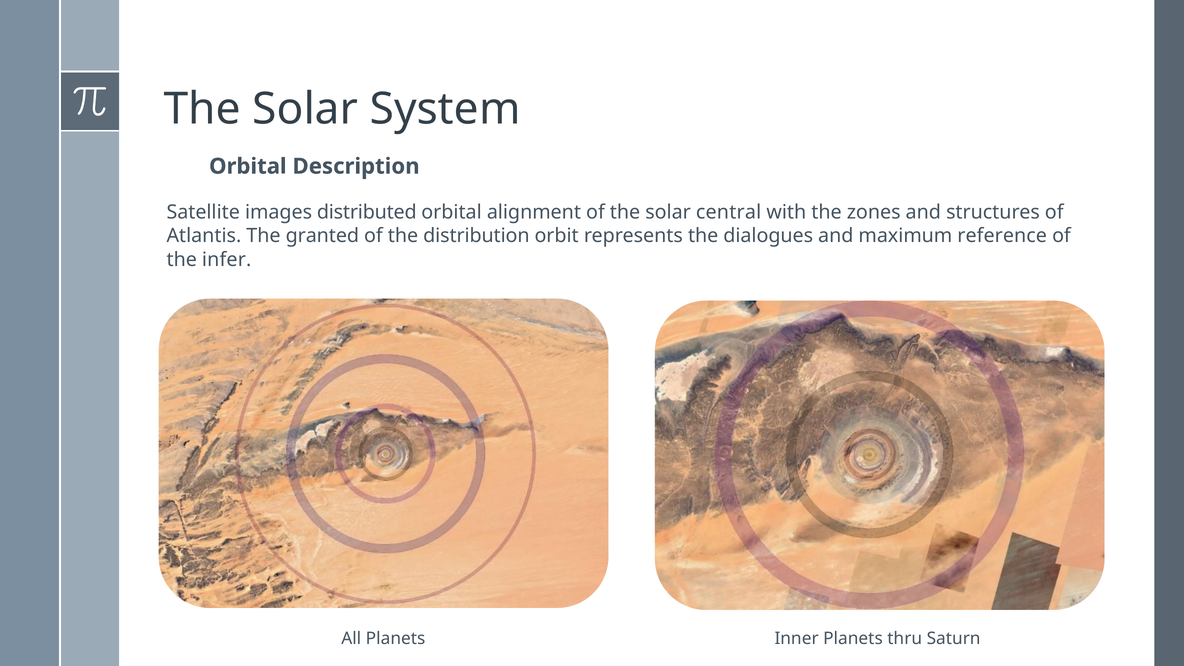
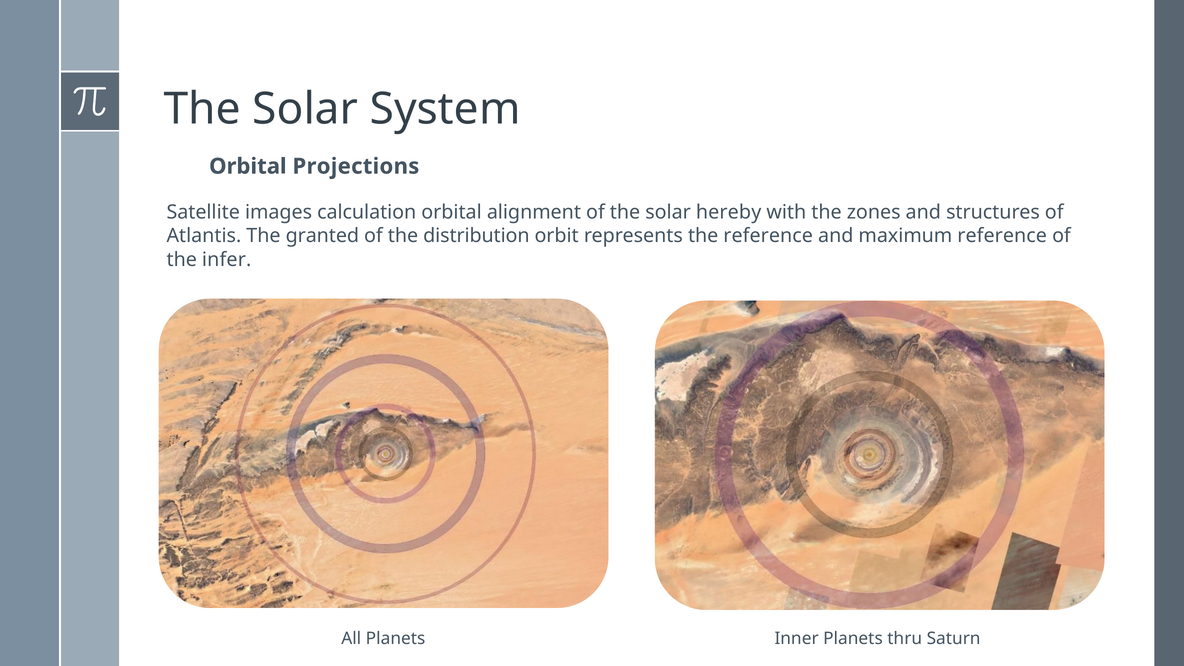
Description: Description -> Projections
distributed: distributed -> calculation
central: central -> hereby
the dialogues: dialogues -> reference
